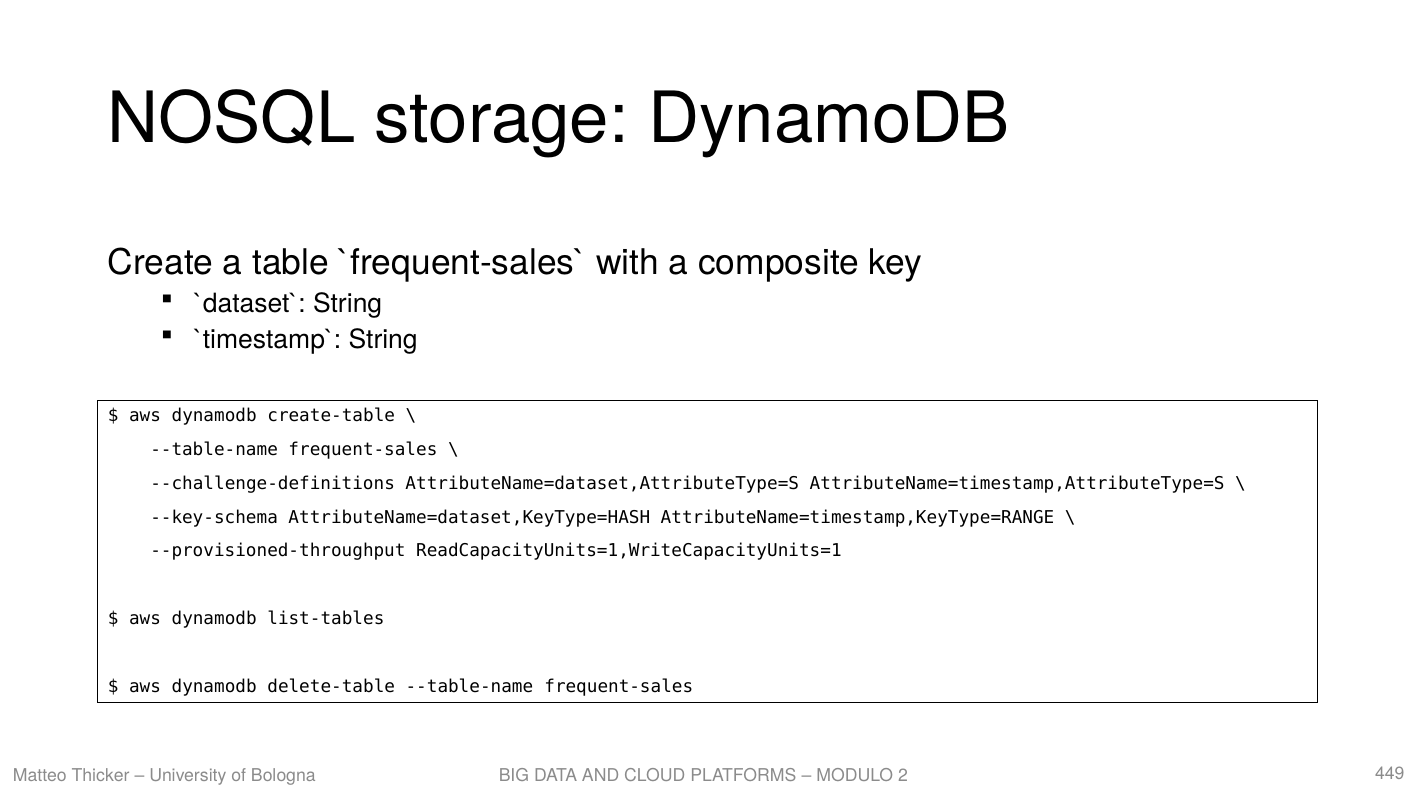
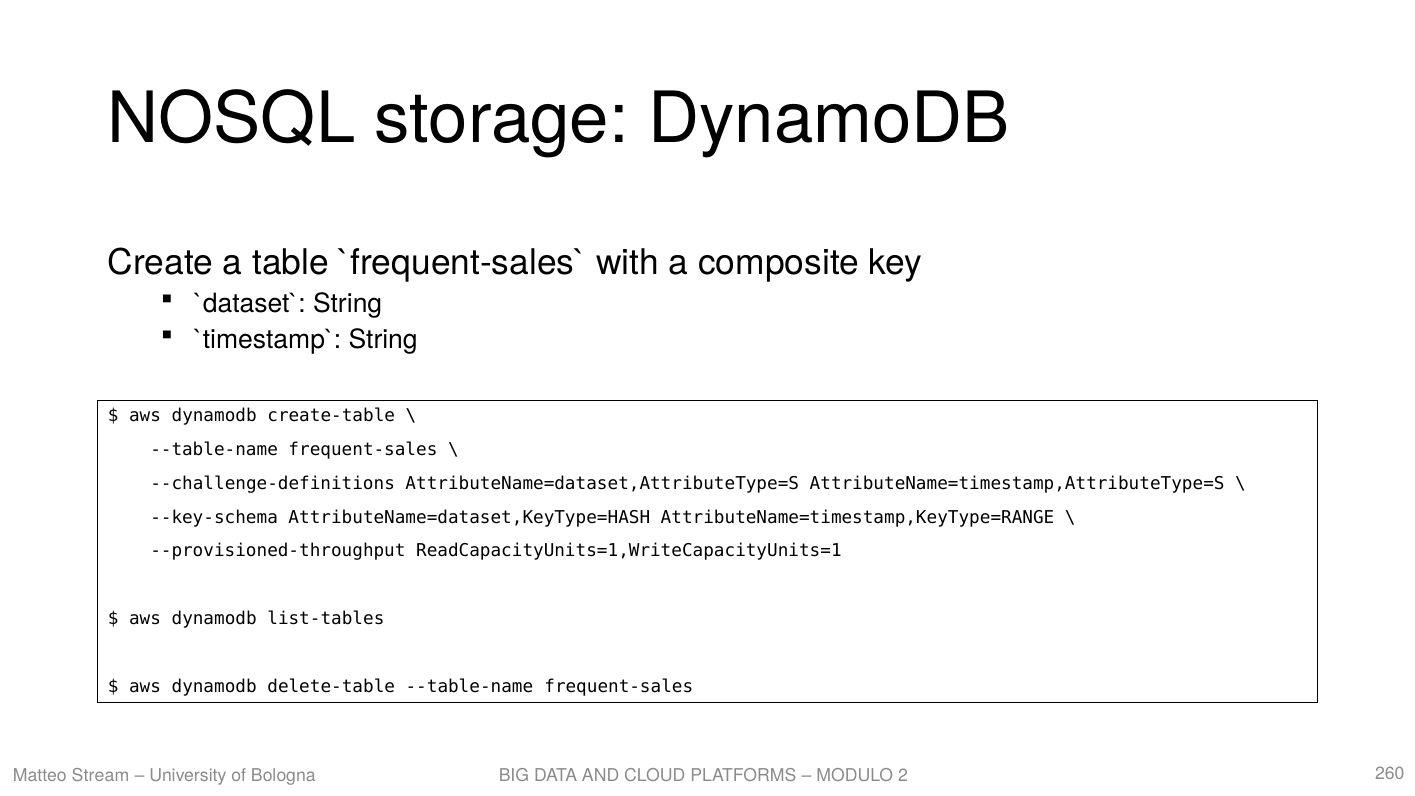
Thicker: Thicker -> Stream
449: 449 -> 260
